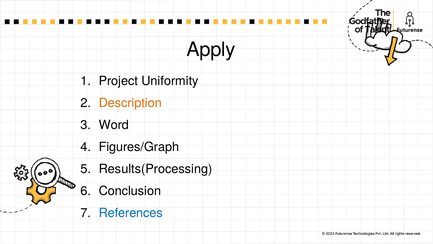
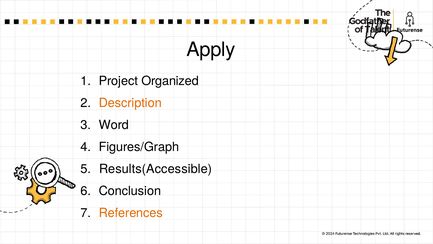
Uniformity: Uniformity -> Organized
Results(Processing: Results(Processing -> Results(Accessible
References colour: blue -> orange
